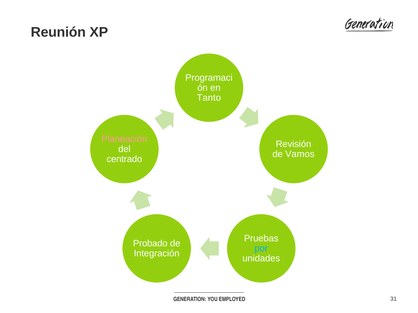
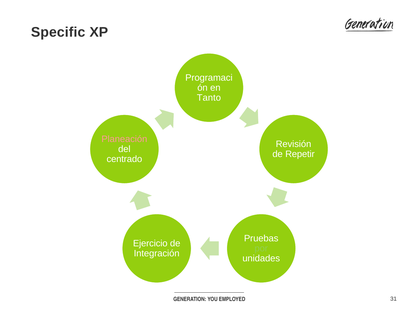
Reunión: Reunión -> Specific
Vamos: Vamos -> Repetir
Probado: Probado -> Ejercicio
por colour: light blue -> light green
